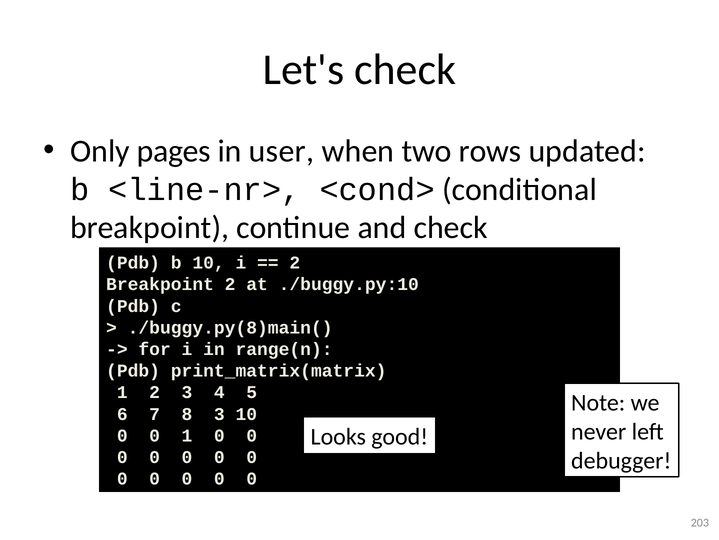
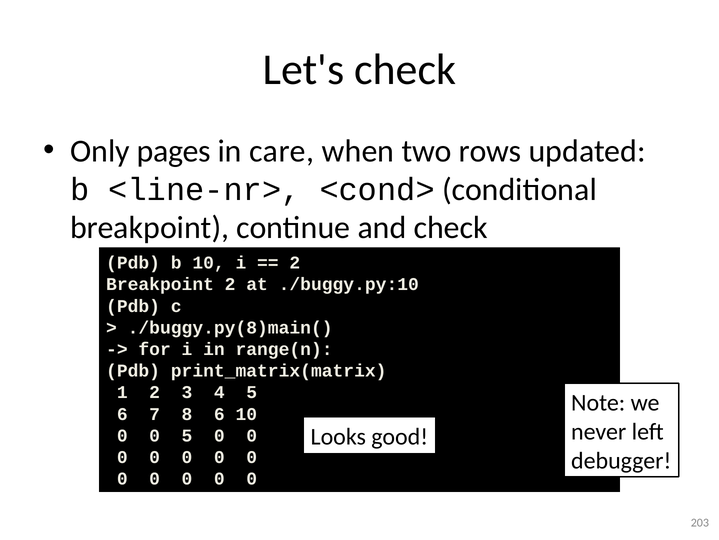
user: user -> care
8 3: 3 -> 6
0 1: 1 -> 5
